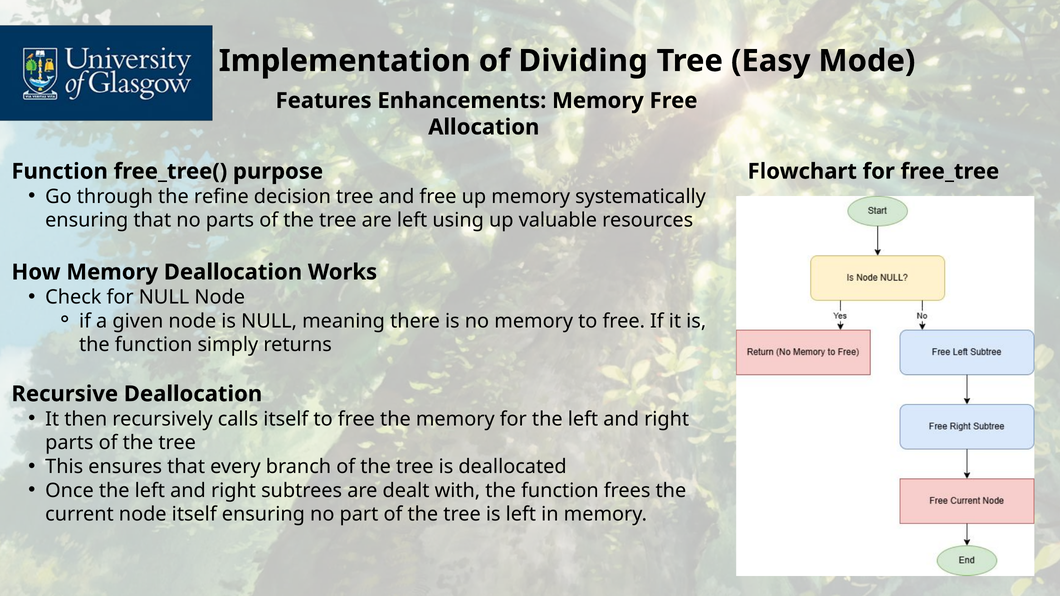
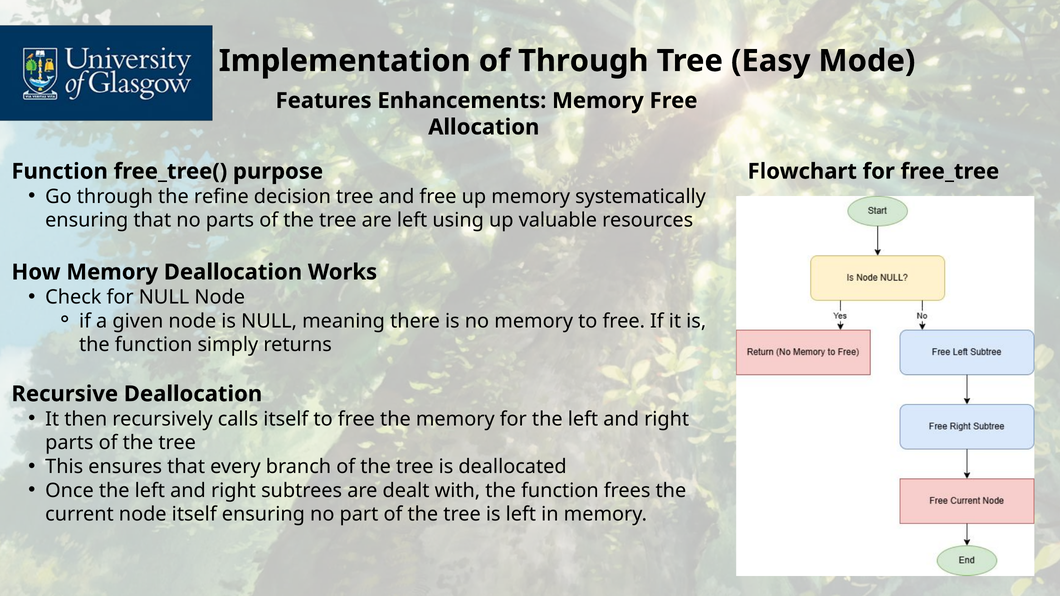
of Dividing: Dividing -> Through
